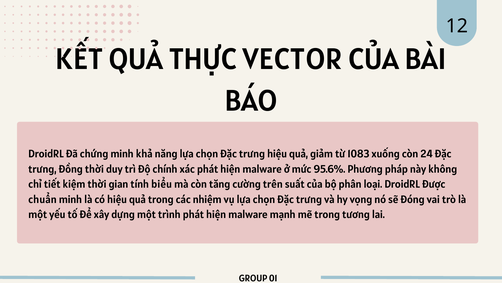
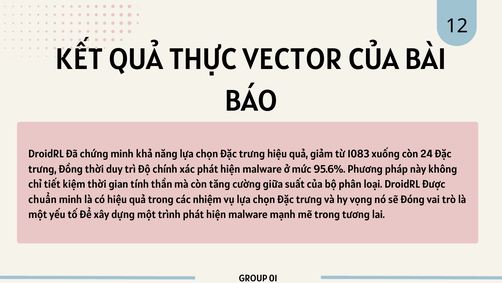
biểu: biểu -> thần
trên: trên -> giữa
